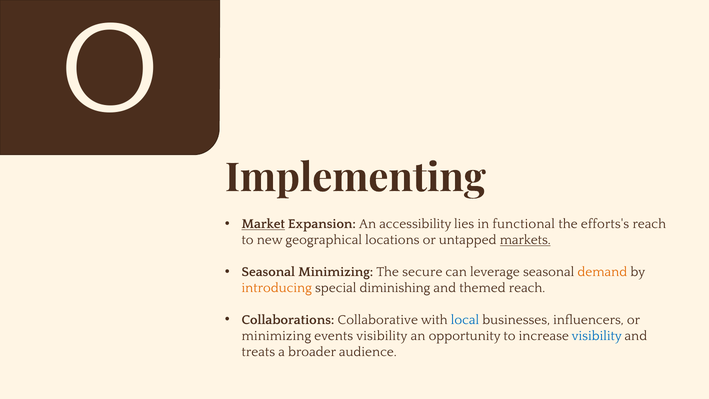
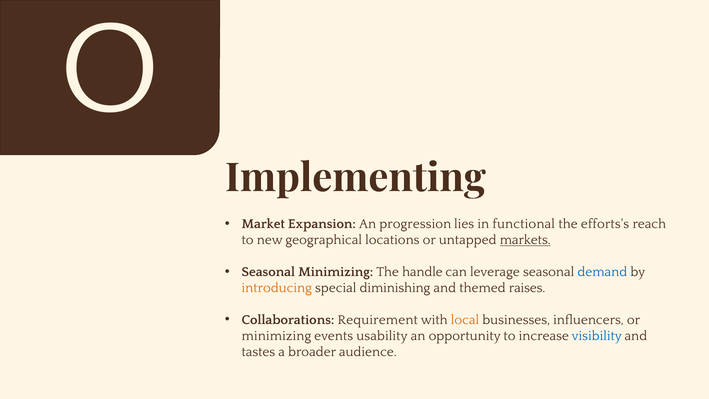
Market underline: present -> none
accessibility: accessibility -> progression
secure: secure -> handle
demand colour: orange -> blue
themed reach: reach -> raises
Collaborative: Collaborative -> Requirement
local colour: blue -> orange
events visibility: visibility -> usability
treats: treats -> tastes
